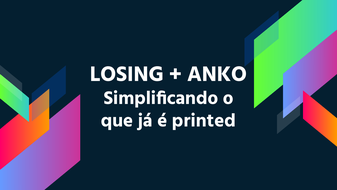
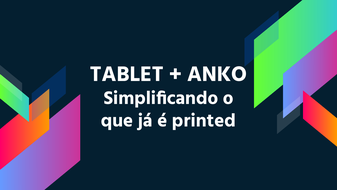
LOSING: LOSING -> TABLET
